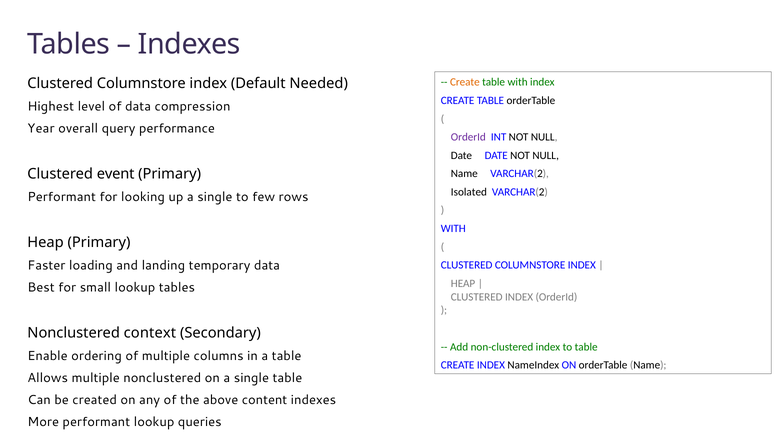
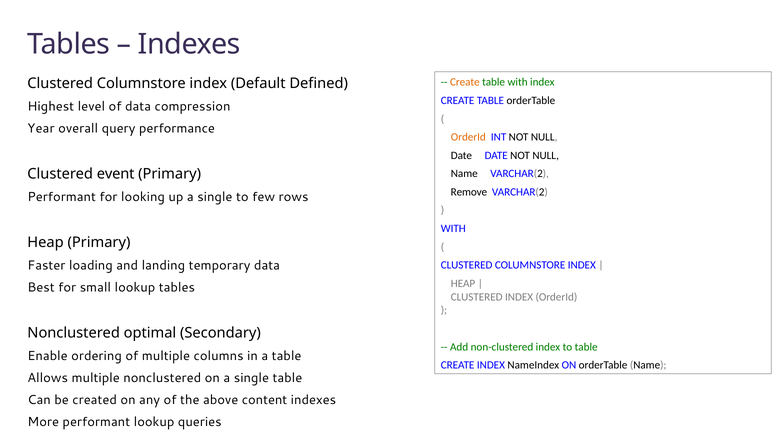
Needed: Needed -> Defined
OrderId at (468, 137) colour: purple -> orange
Isolated: Isolated -> Remove
context: context -> optimal
